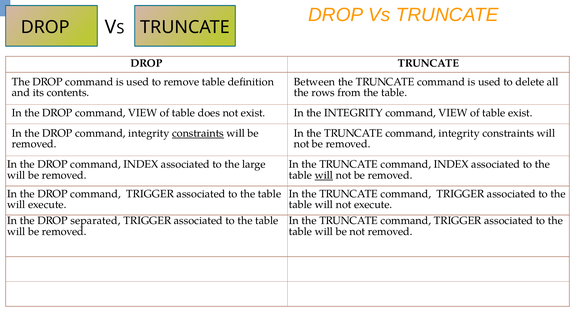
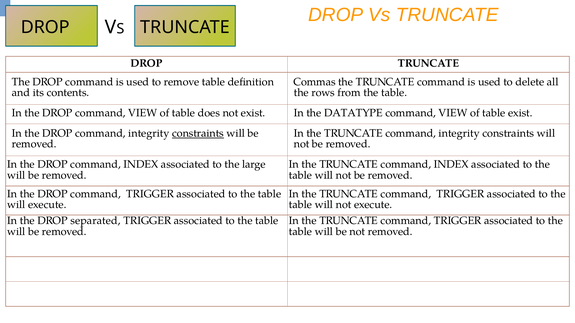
Between: Between -> Commas
the INTEGRITY: INTEGRITY -> DATATYPE
will at (324, 175) underline: present -> none
